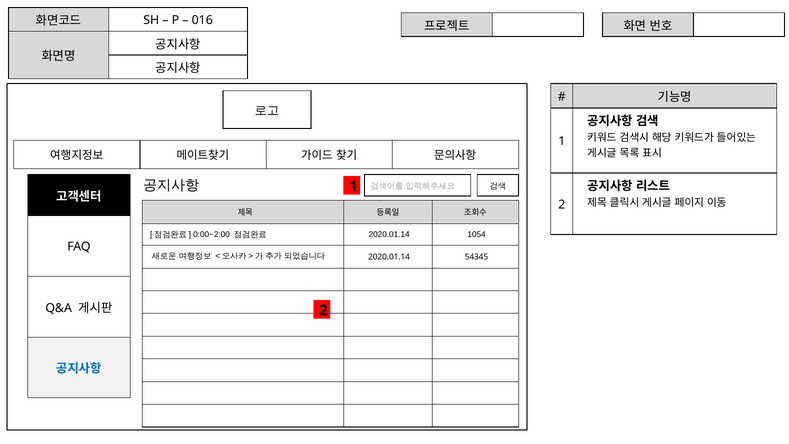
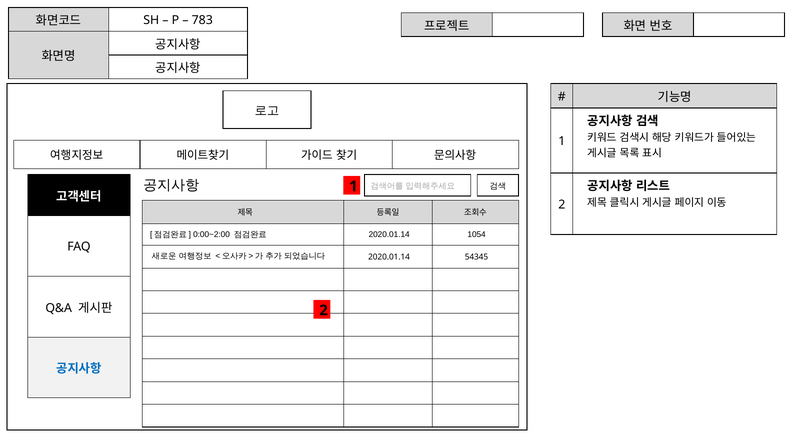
016: 016 -> 783
